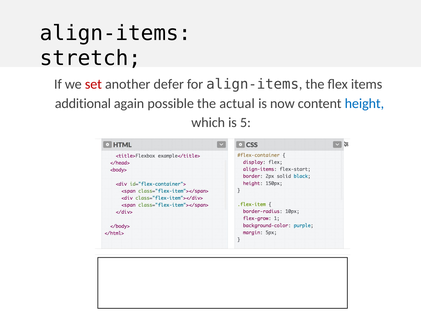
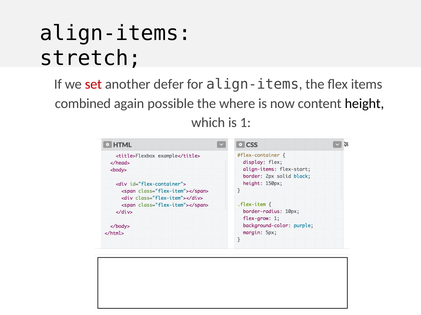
additional: additional -> combined
actual: actual -> where
height colour: blue -> black
5: 5 -> 1
